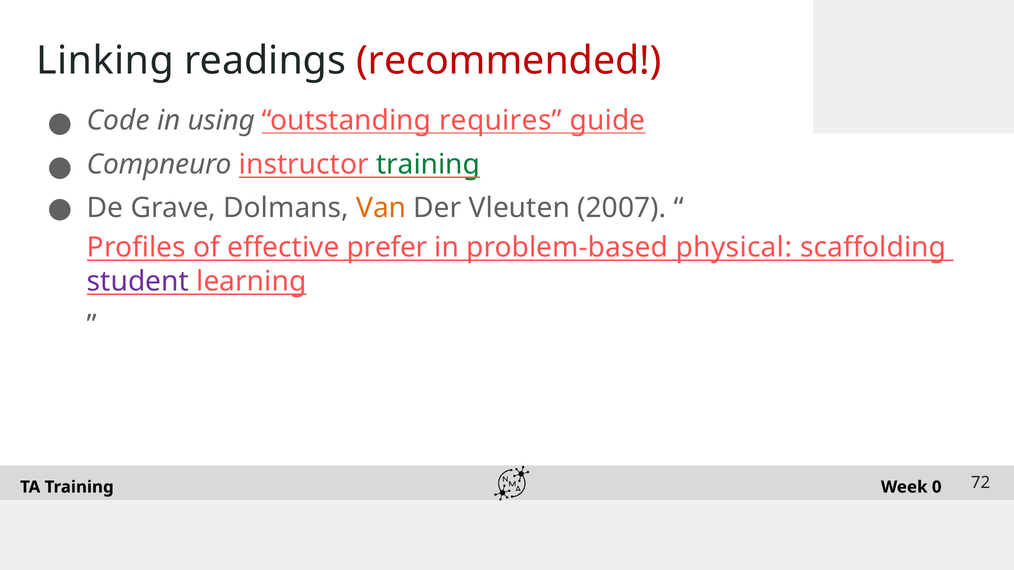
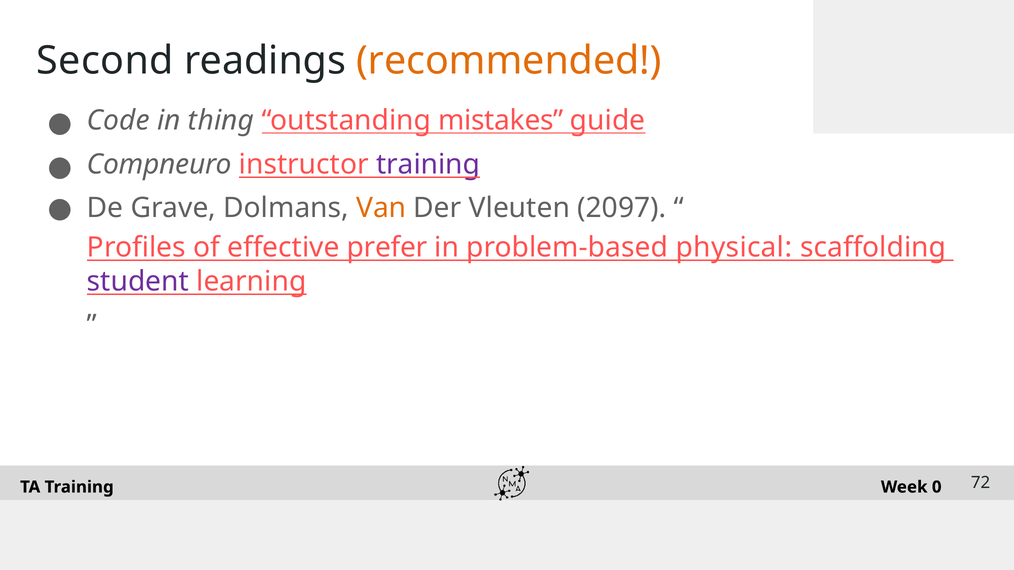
Linking: Linking -> Second
recommended colour: red -> orange
using: using -> thing
requires: requires -> mistakes
training at (428, 165) colour: green -> purple
2007: 2007 -> 2097
